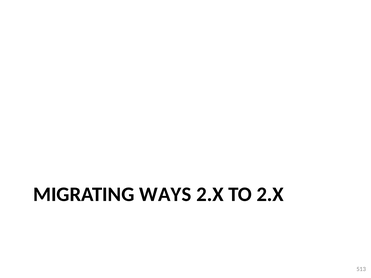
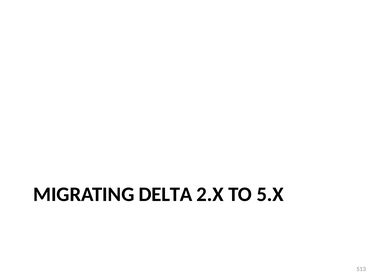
WAYS: WAYS -> DELTA
TO 2.X: 2.X -> 5.X
